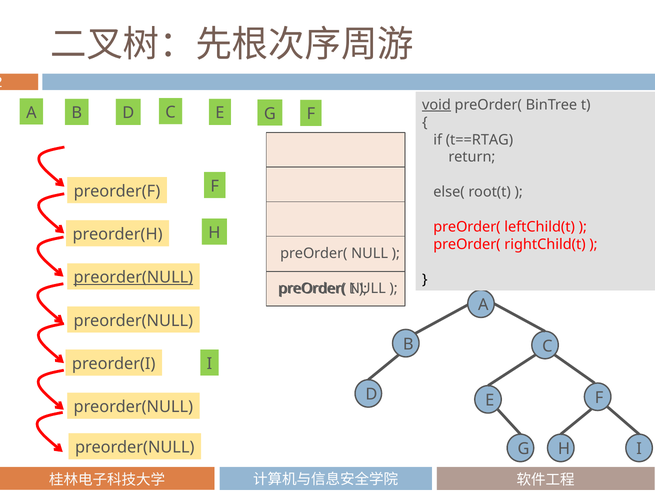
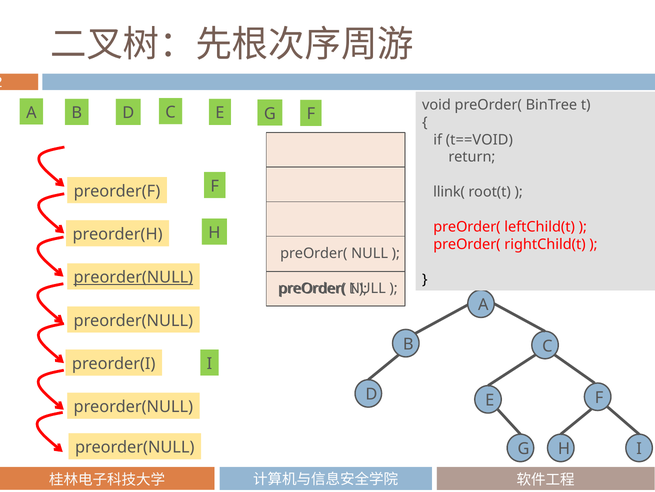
void underline: present -> none
t==RTAG: t==RTAG -> t==VOID
else(: else( -> llink(
